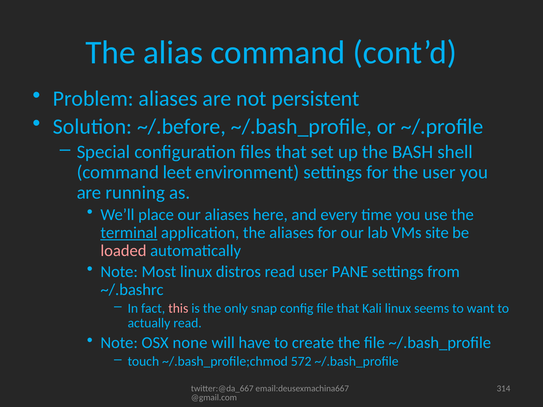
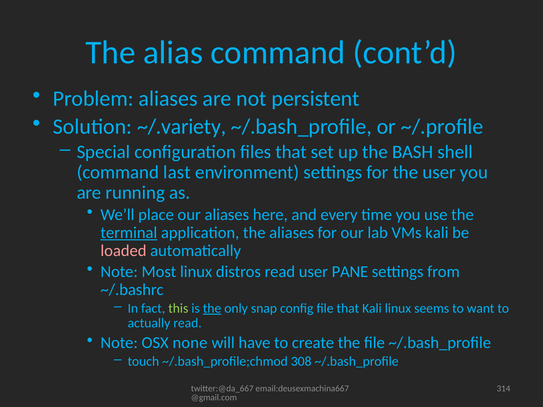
~/.before: ~/.before -> ~/.variety
leet: leet -> last
VMs site: site -> kali
this colour: pink -> light green
the at (212, 308) underline: none -> present
572: 572 -> 308
